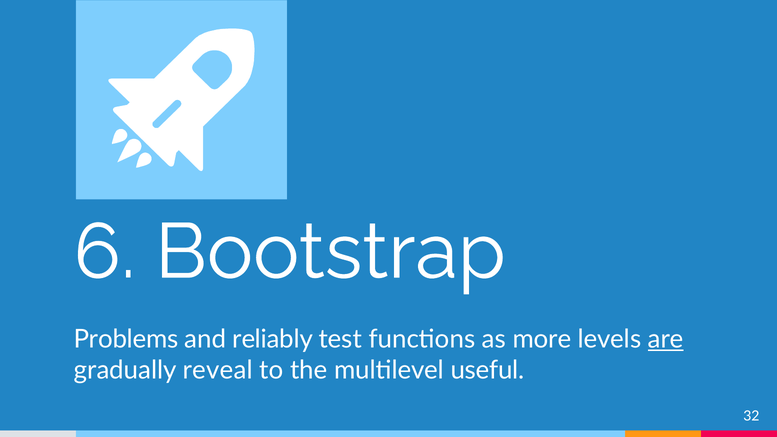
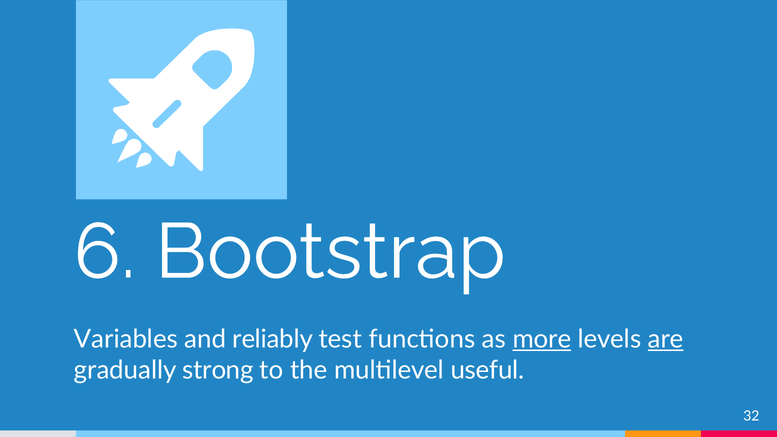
Problems: Problems -> Variables
more underline: none -> present
reveal: reveal -> strong
